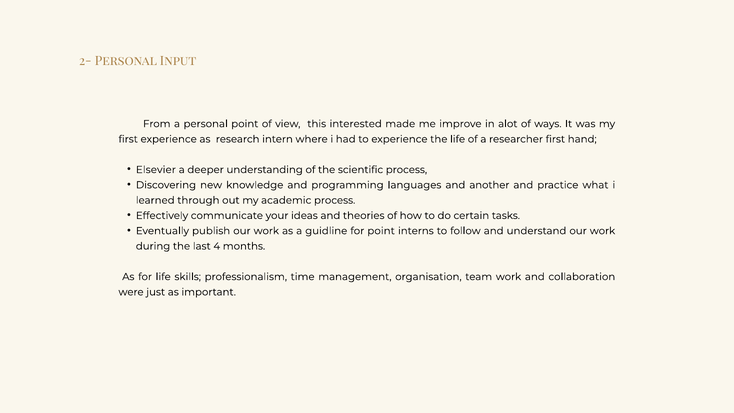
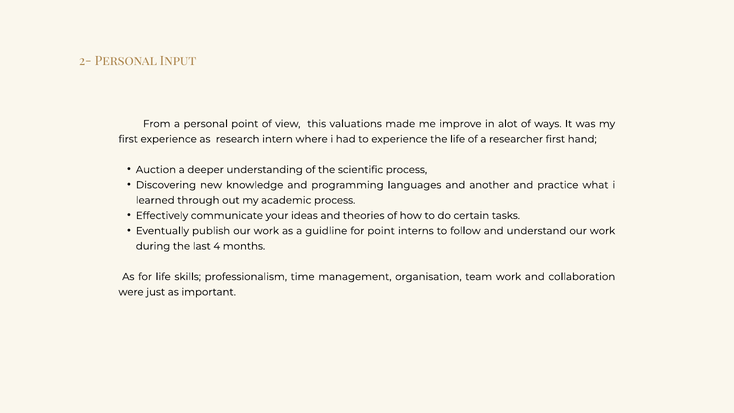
interested: interested -> valuations
Elsevier: Elsevier -> Auction
